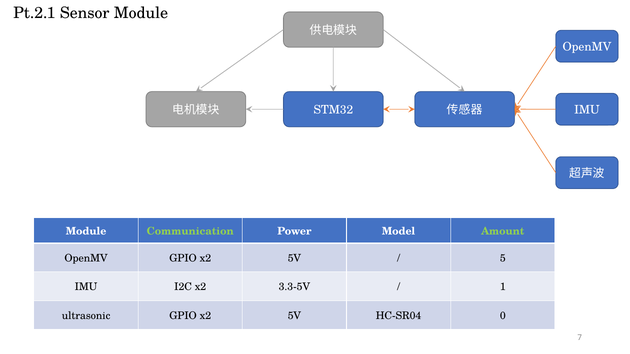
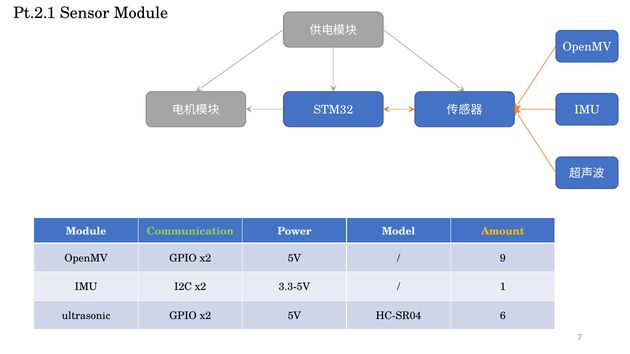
Amount colour: light green -> yellow
5: 5 -> 9
0: 0 -> 6
